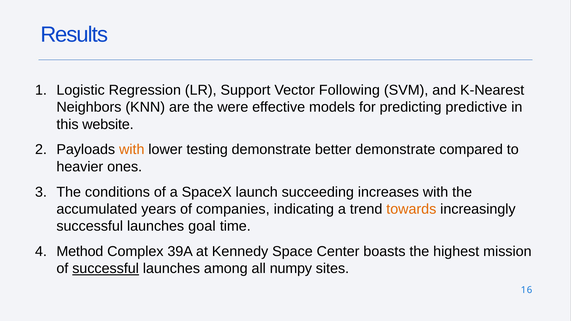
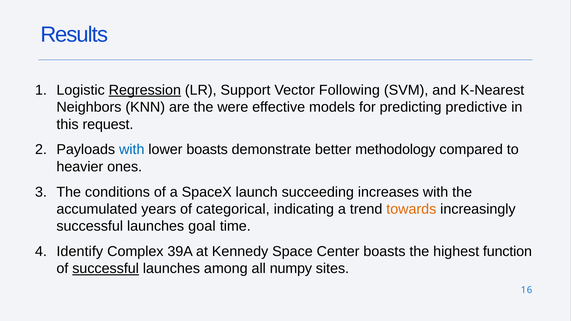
Regression underline: none -> present
website: website -> request
with at (132, 150) colour: orange -> blue
lower testing: testing -> boasts
better demonstrate: demonstrate -> methodology
companies: companies -> categorical
Method: Method -> Identify
mission: mission -> function
